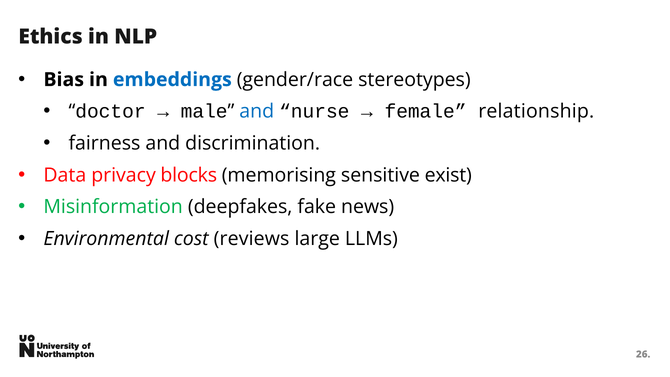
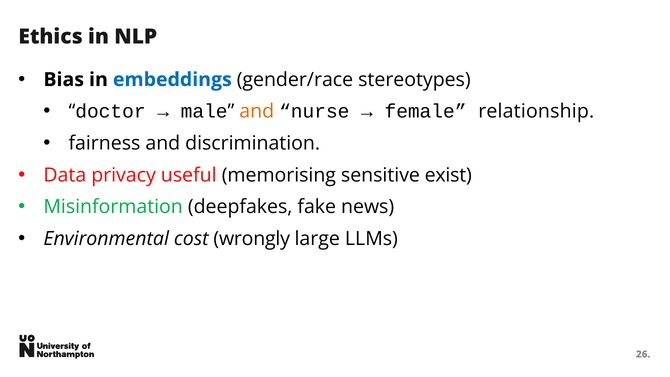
and at (257, 111) colour: blue -> orange
blocks: blocks -> useful
reviews: reviews -> wrongly
